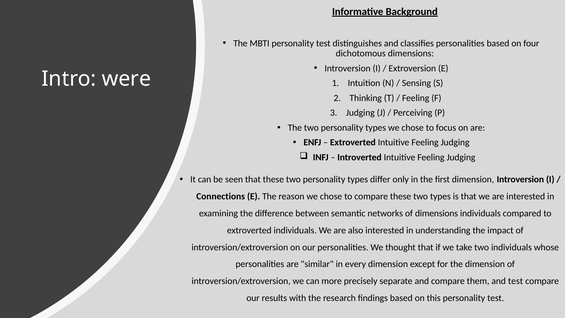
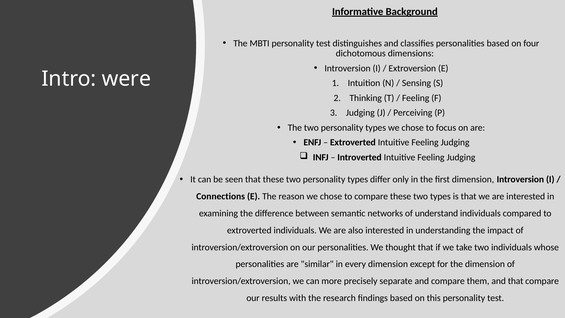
of dimensions: dimensions -> understand
and test: test -> that
